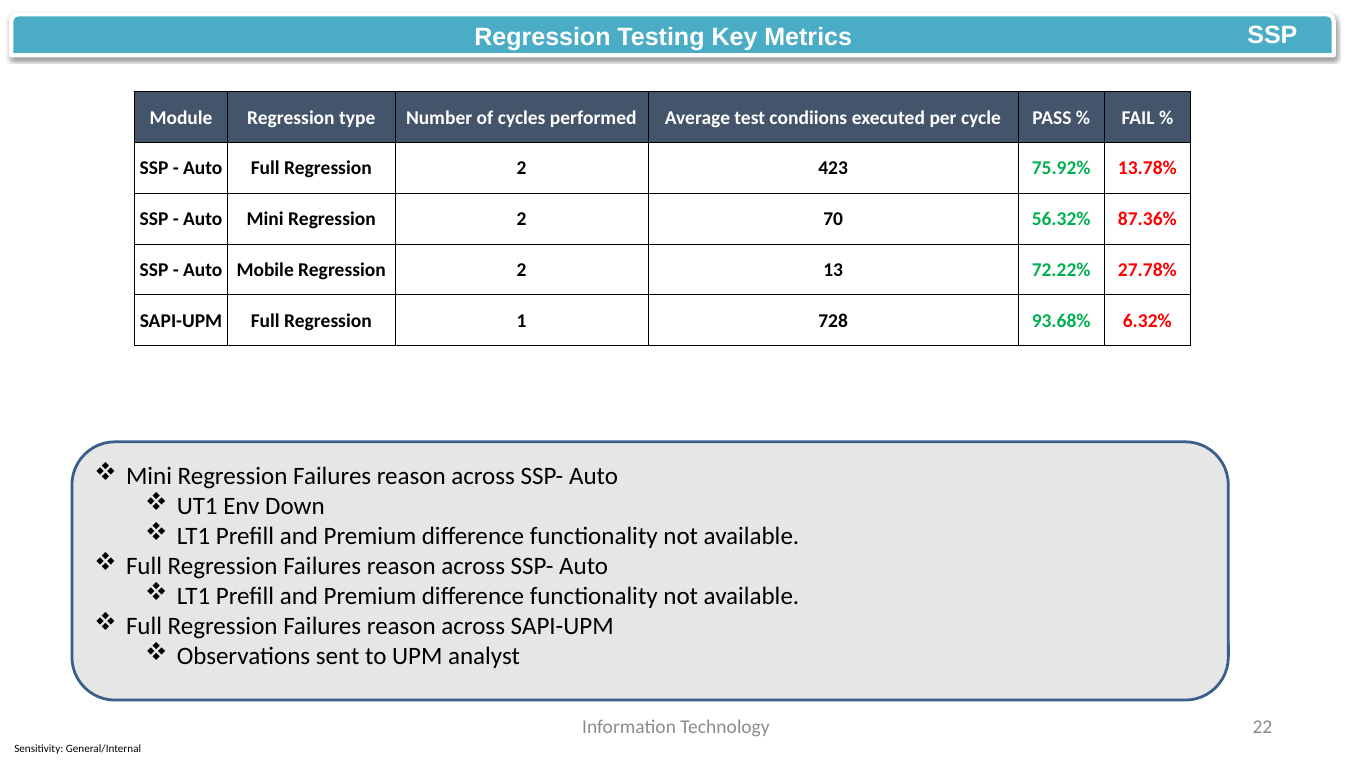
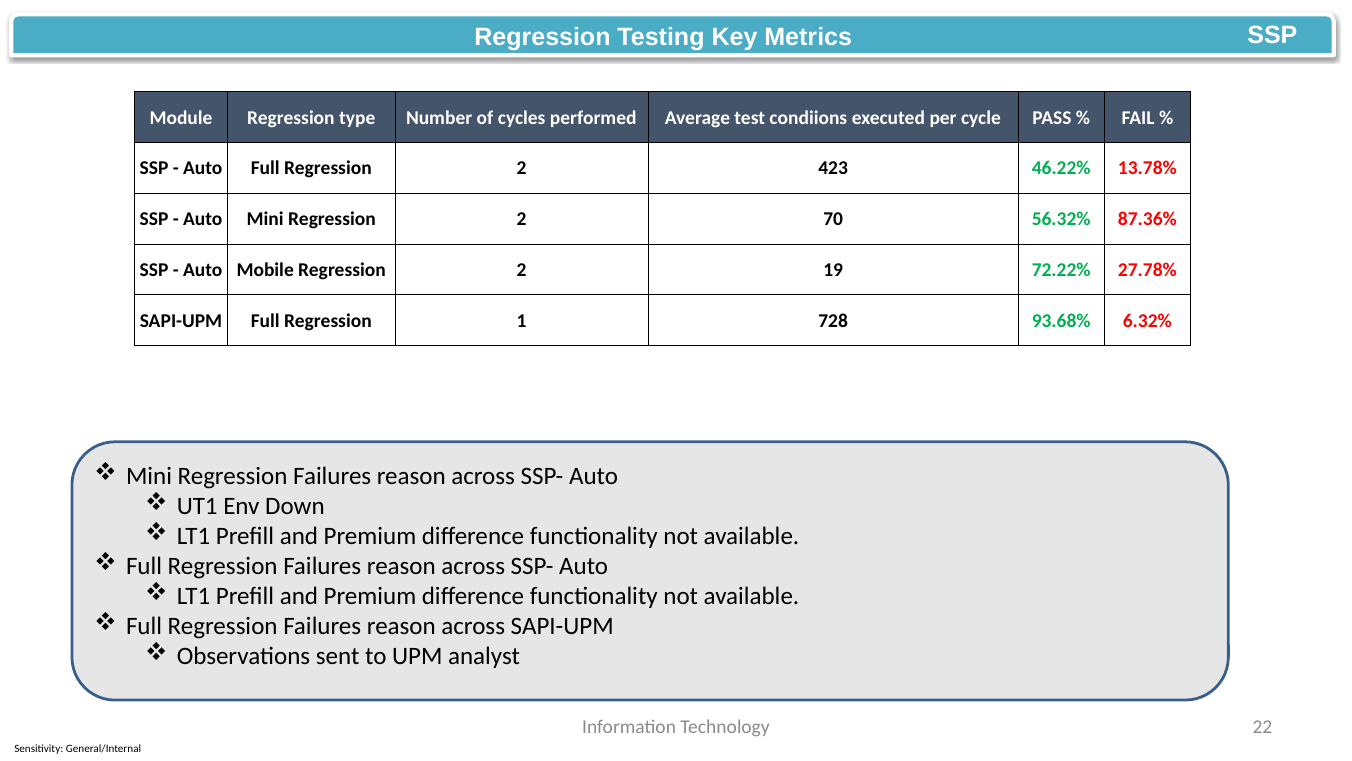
75.92%: 75.92% -> 46.22%
13: 13 -> 19
